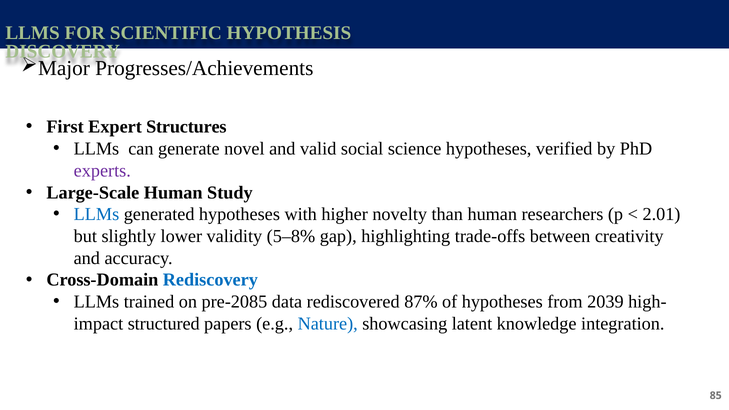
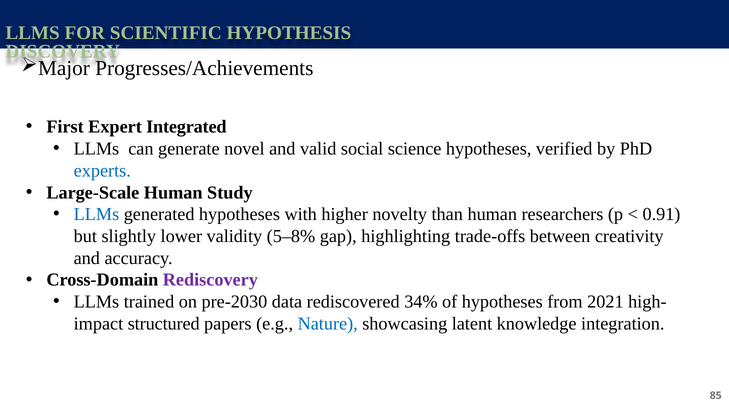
Structures: Structures -> Integrated
experts colour: purple -> blue
2.01: 2.01 -> 0.91
Rediscovery colour: blue -> purple
pre-2085: pre-2085 -> pre-2030
87%: 87% -> 34%
2039: 2039 -> 2021
